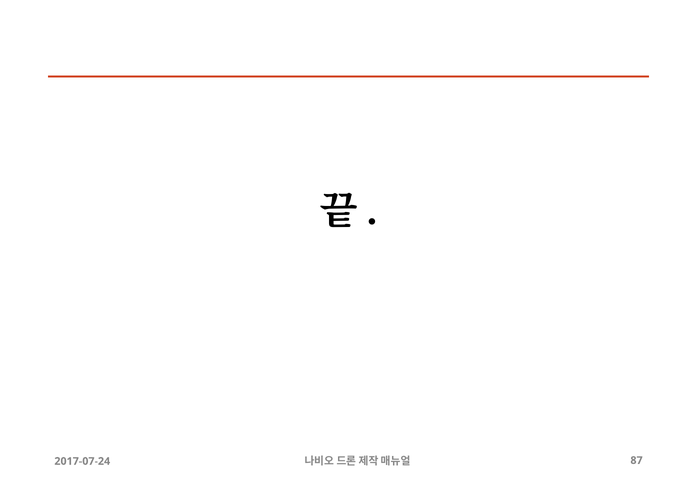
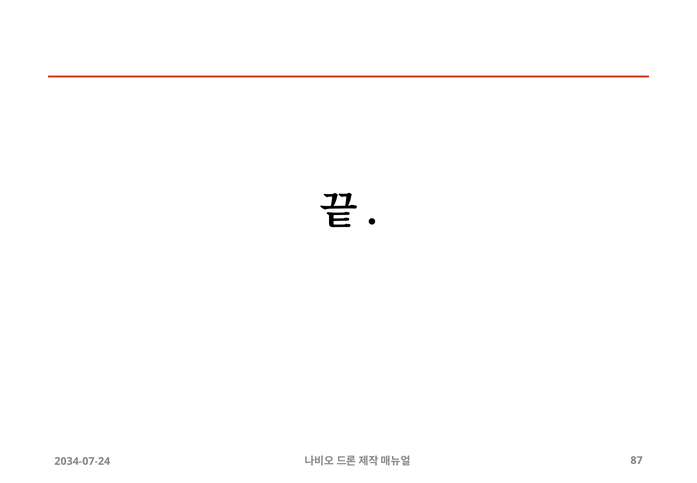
2017-07-24: 2017-07-24 -> 2034-07-24
